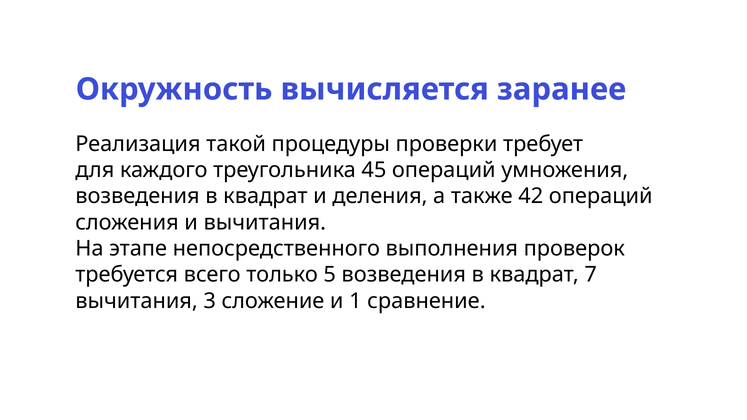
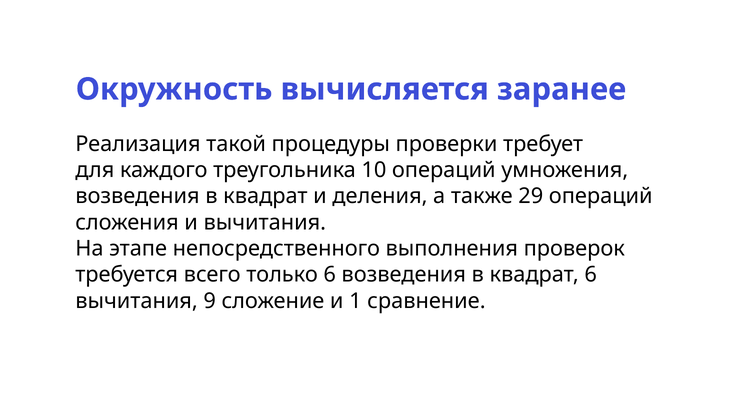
45: 45 -> 10
42: 42 -> 29
только 5: 5 -> 6
квадрат 7: 7 -> 6
3: 3 -> 9
